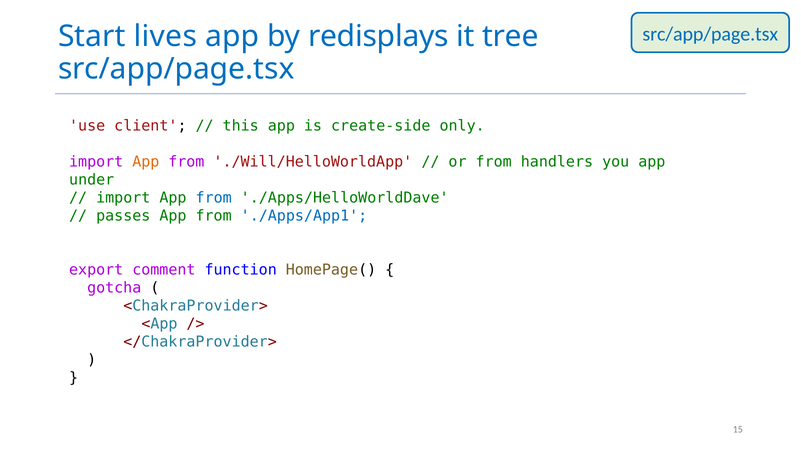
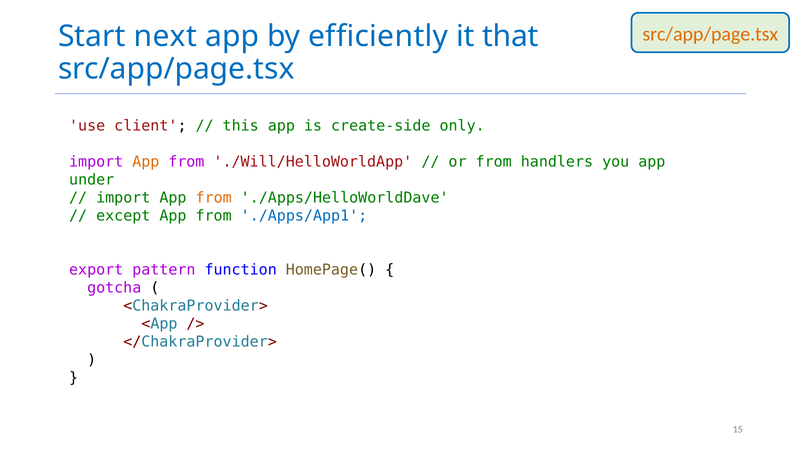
src/app/page.tsx at (710, 34) colour: blue -> orange
lives: lives -> next
redisplays: redisplays -> efficiently
tree: tree -> that
from at (214, 198) colour: blue -> orange
passes: passes -> except
comment: comment -> pattern
